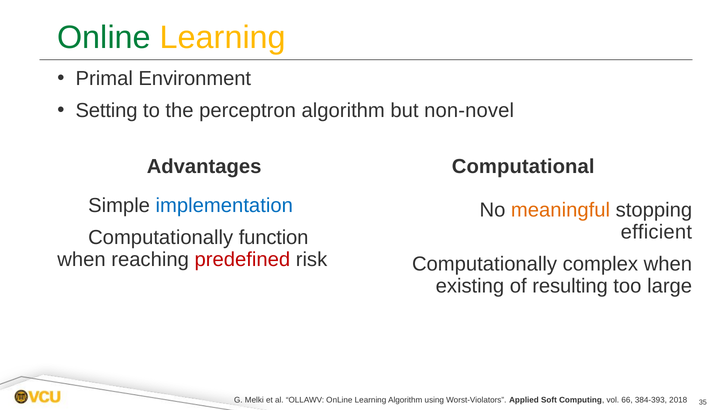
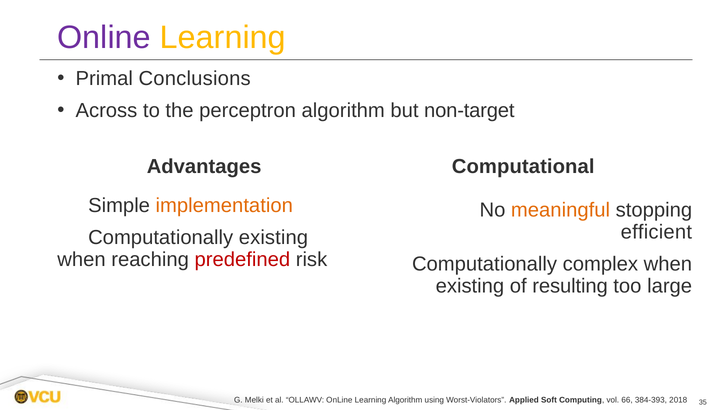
Online at (104, 37) colour: green -> purple
Environment: Environment -> Conclusions
Setting: Setting -> Across
non-novel: non-novel -> non-target
implementation colour: blue -> orange
Computationally function: function -> existing
